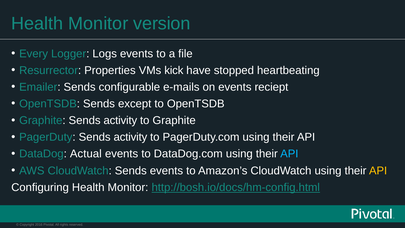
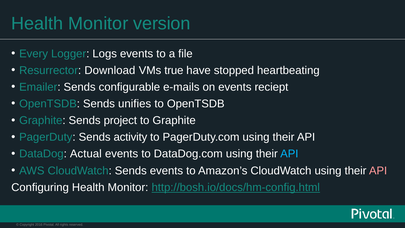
Properties: Properties -> Download
kick: kick -> true
except: except -> unifies
Graphite Sends activity: activity -> project
API at (378, 170) colour: yellow -> pink
